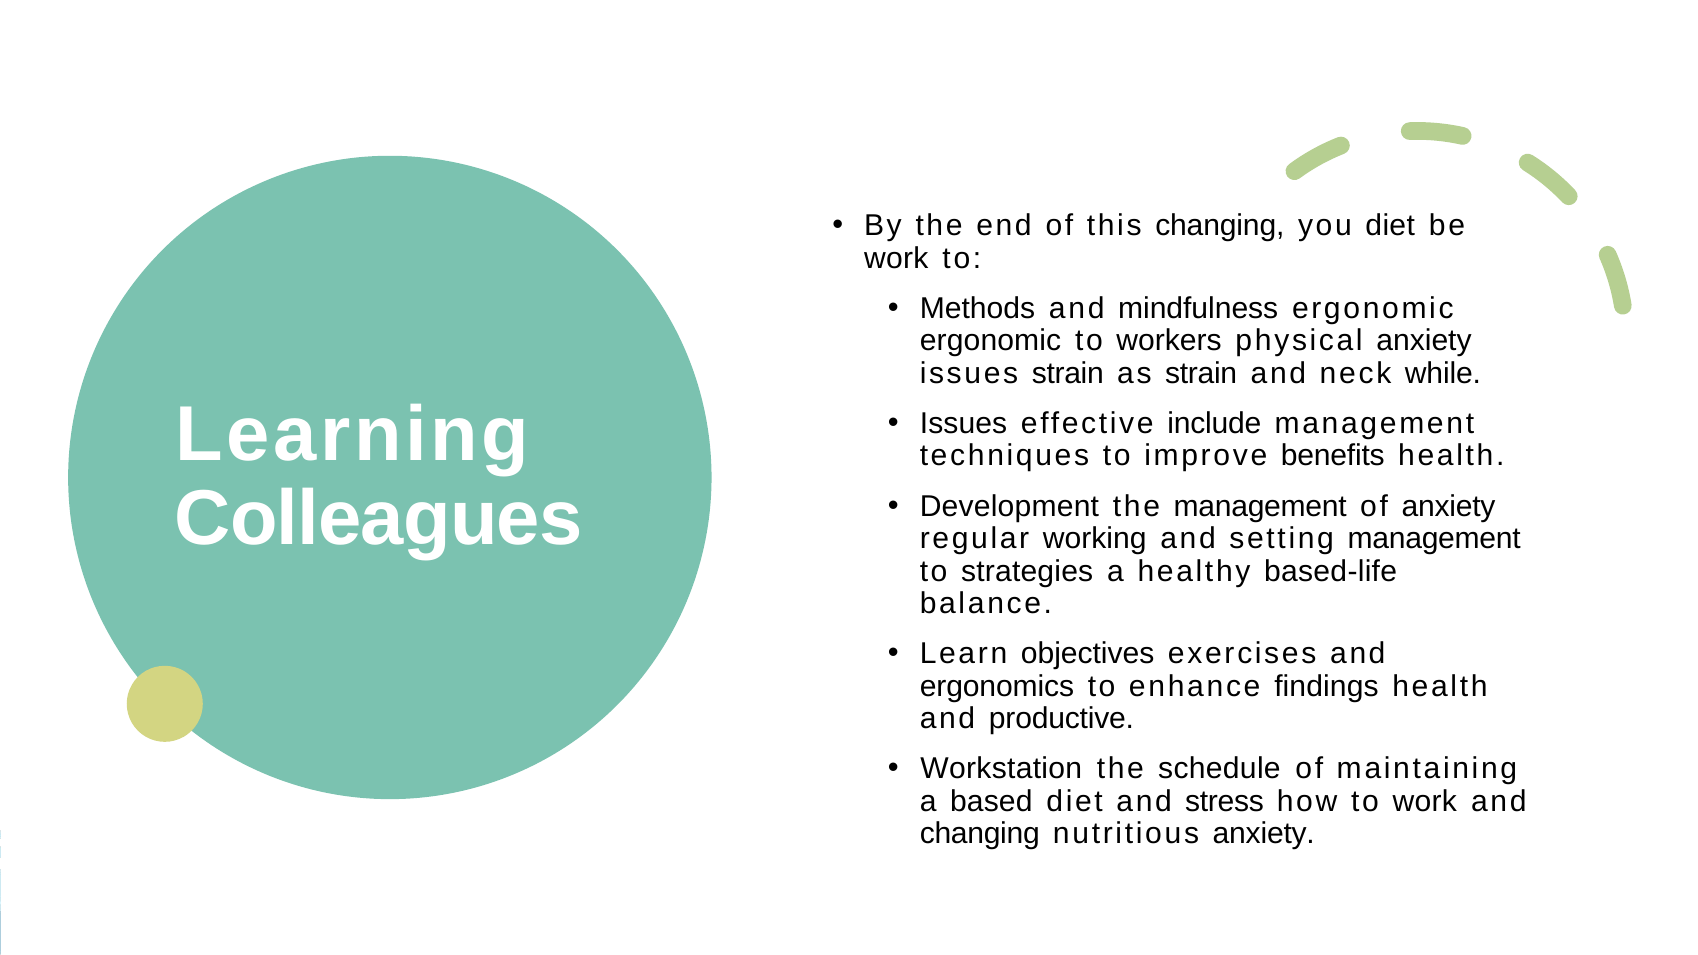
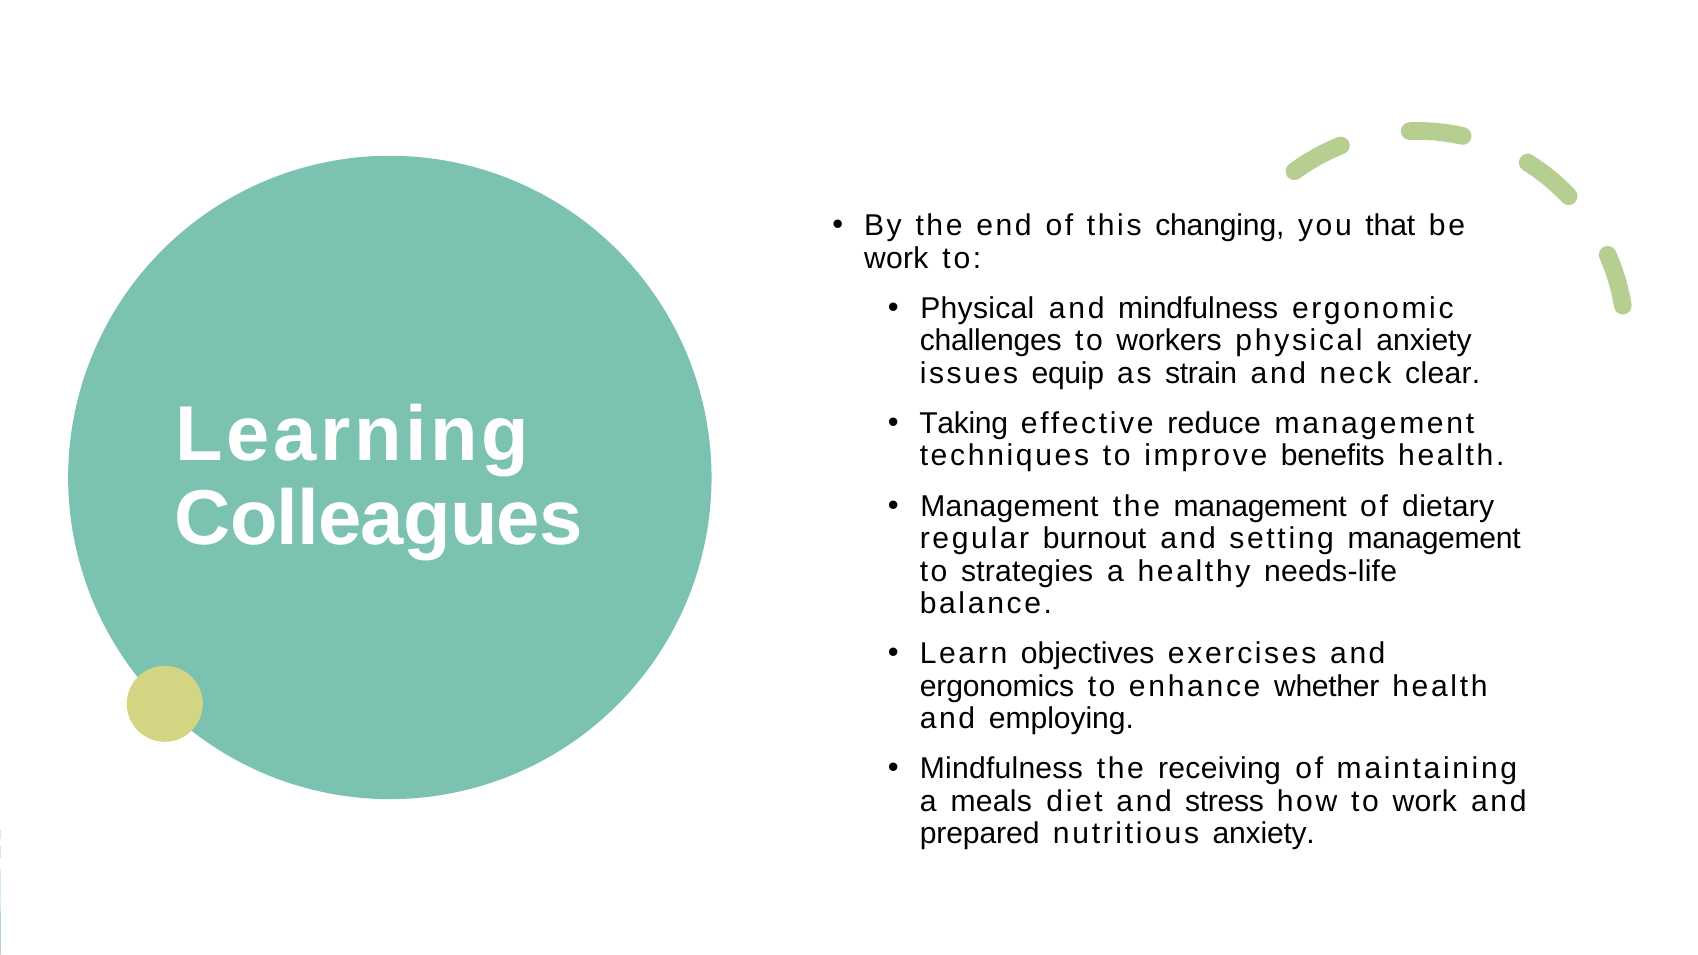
you diet: diet -> that
Methods at (978, 308): Methods -> Physical
ergonomic at (991, 341): ergonomic -> challenges
issues strain: strain -> equip
while: while -> clear
Issues at (964, 424): Issues -> Taking
include: include -> reduce
Development at (1009, 506): Development -> Management
of anxiety: anxiety -> dietary
working: working -> burnout
based-life: based-life -> needs-life
findings: findings -> whether
productive: productive -> employing
Workstation at (1001, 769): Workstation -> Mindfulness
schedule: schedule -> receiving
based: based -> meals
changing at (980, 834): changing -> prepared
